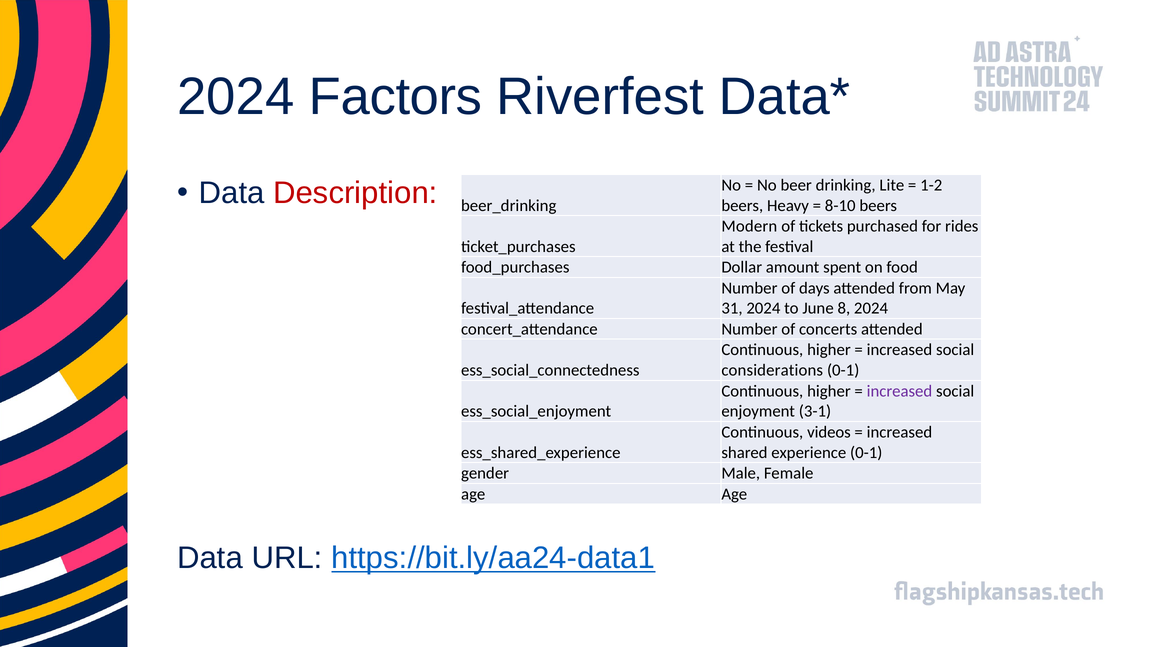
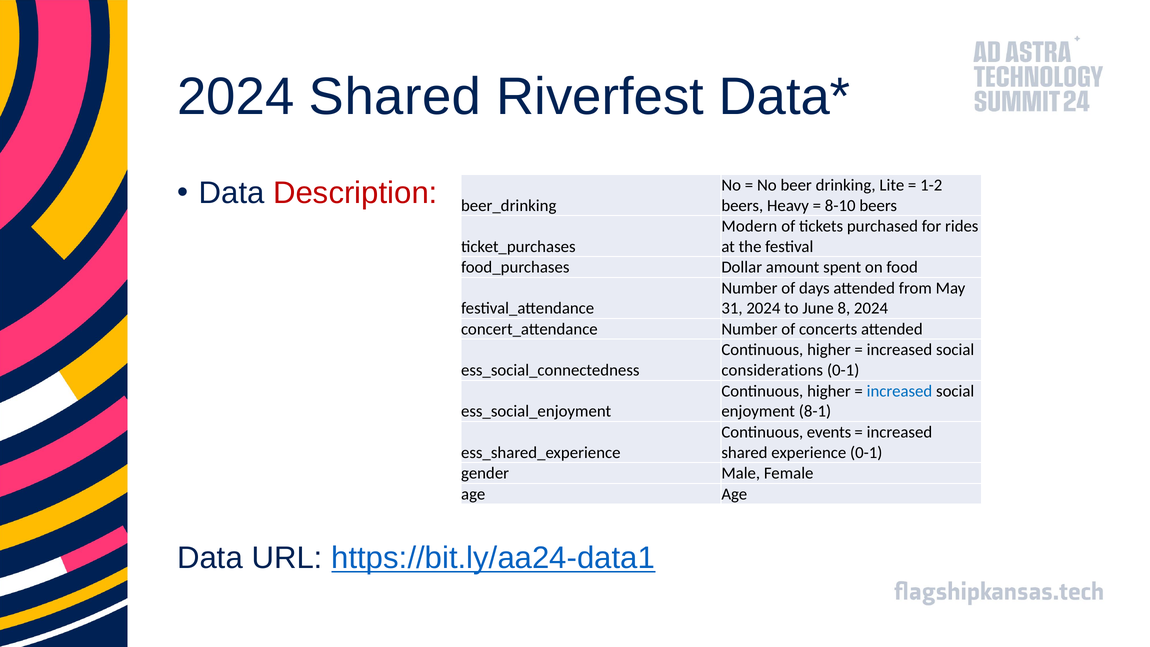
2024 Factors: Factors -> Shared
increased at (899, 391) colour: purple -> blue
3-1: 3-1 -> 8-1
videos: videos -> events
